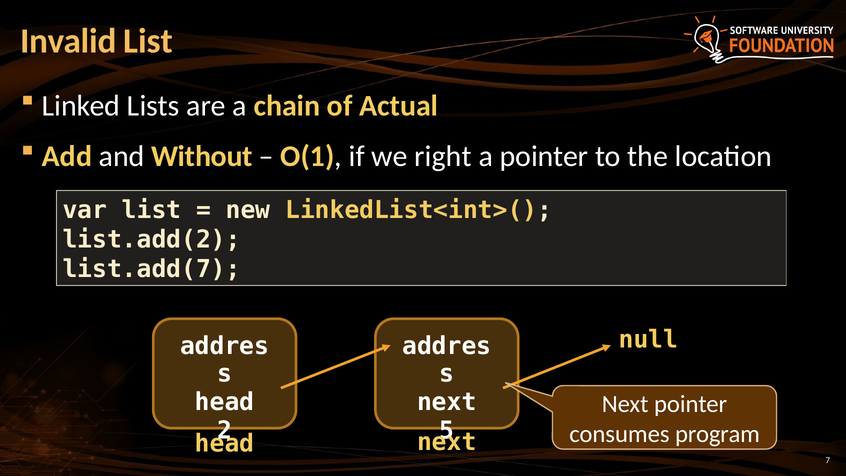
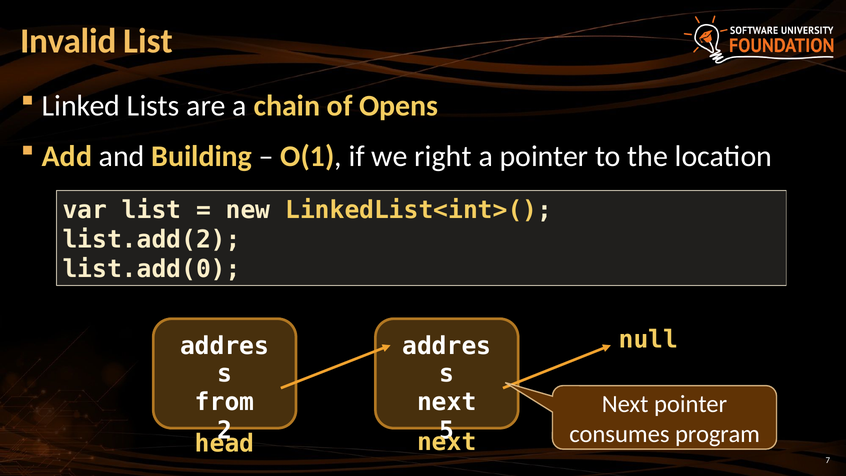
Actual: Actual -> Opens
Without: Without -> Building
list.add(7: list.add(7 -> list.add(0
head at (225, 402): head -> from
